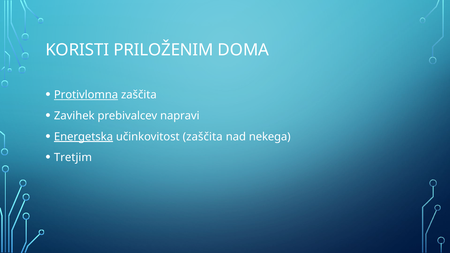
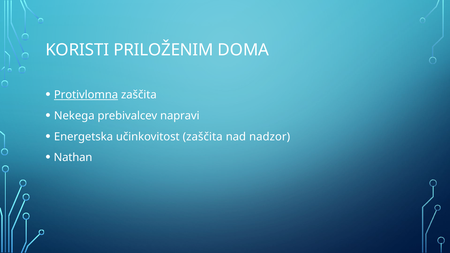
Zavihek: Zavihek -> Nekega
Energetska underline: present -> none
nekega: nekega -> nadzor
Tretjim: Tretjim -> Nathan
